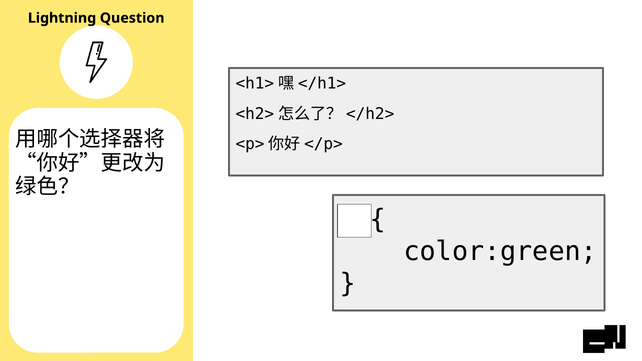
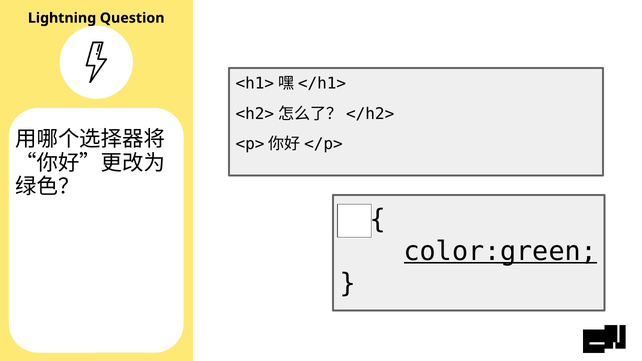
color:green underline: none -> present
